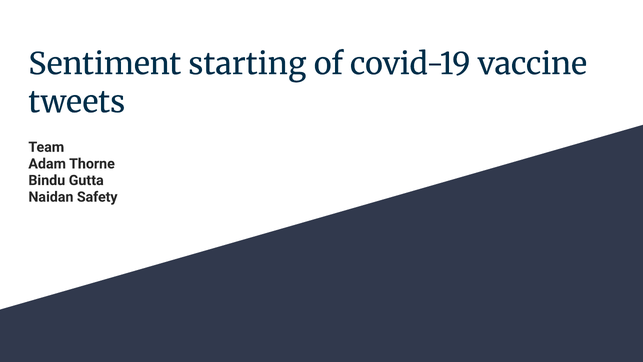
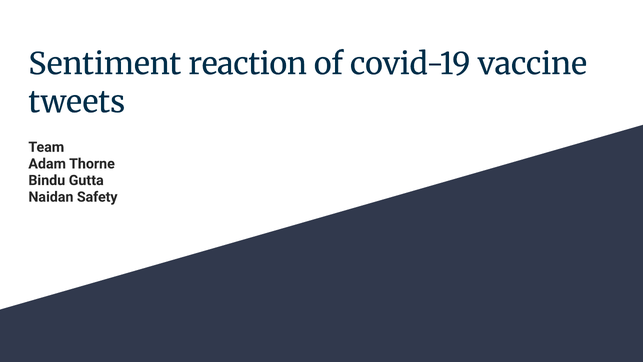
starting: starting -> reaction
